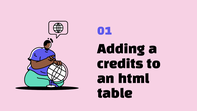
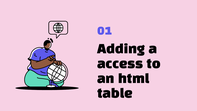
credits: credits -> access
